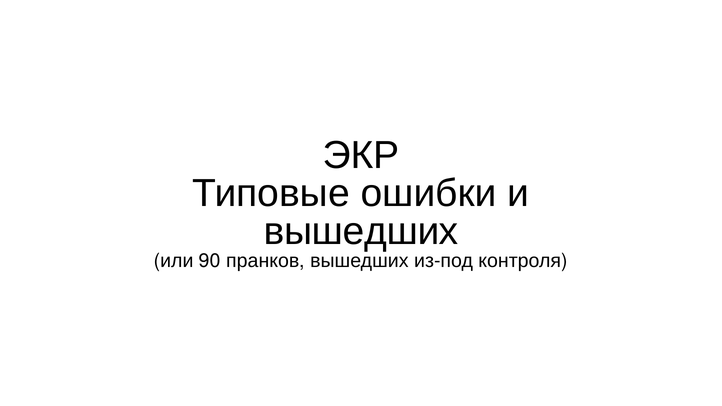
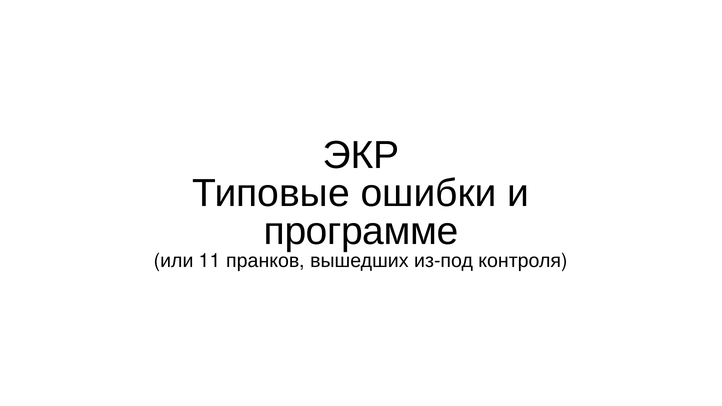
вышедших at (361, 232): вышедших -> программе
90: 90 -> 11
